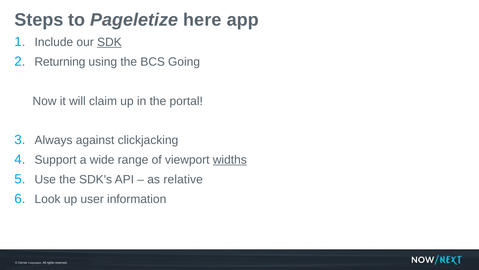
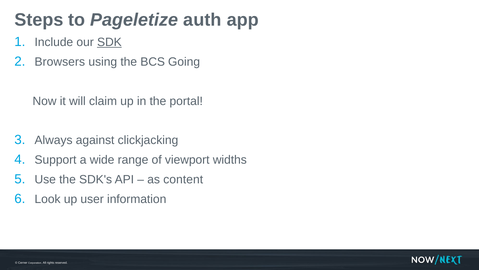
here: here -> auth
Returning: Returning -> Browsers
widths underline: present -> none
relative: relative -> content
